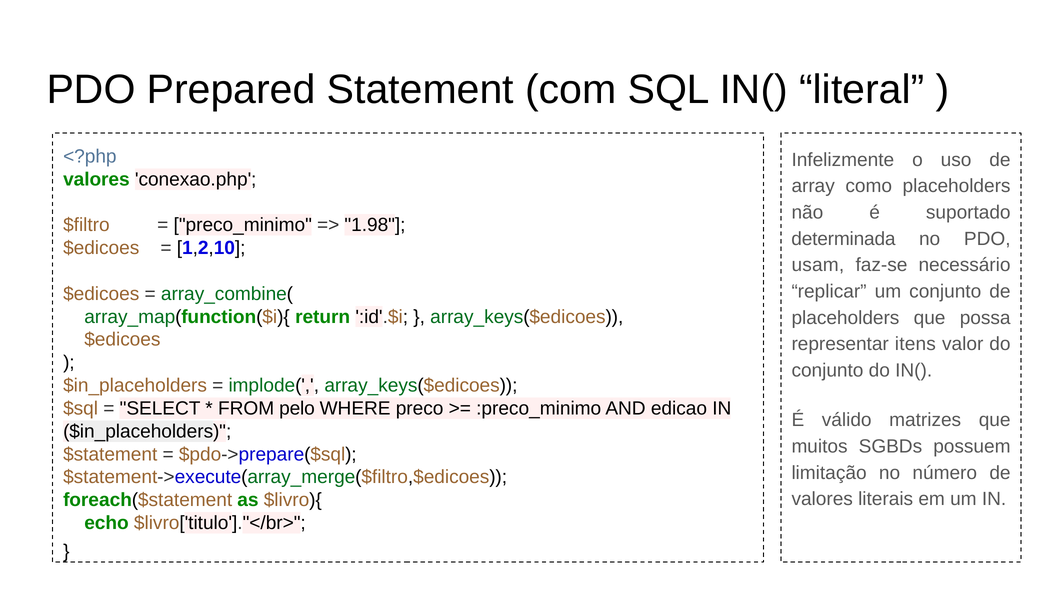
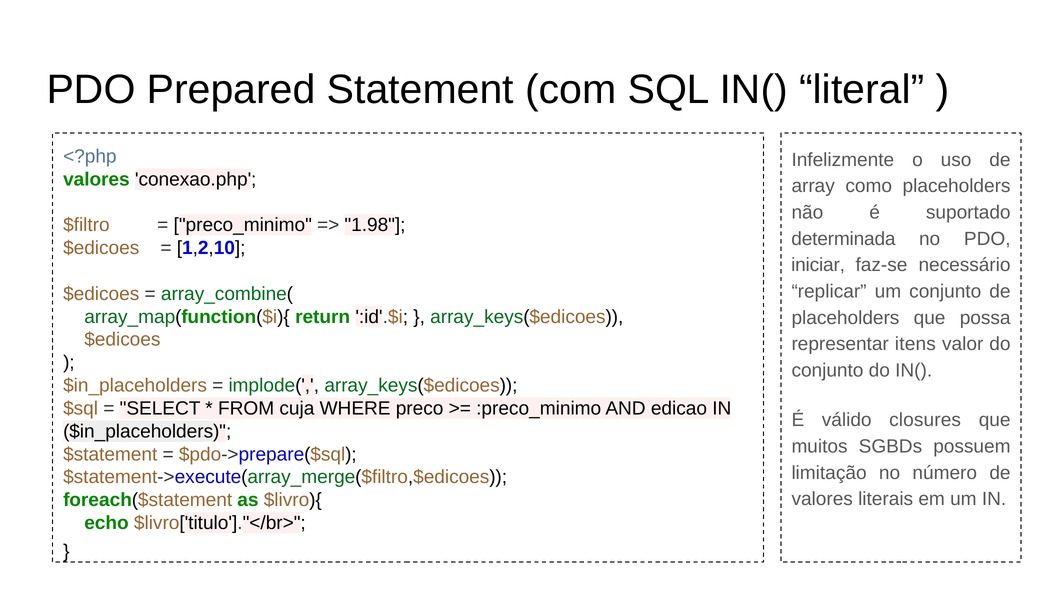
usam: usam -> iniciar
pelo: pelo -> cuja
matrizes: matrizes -> closures
